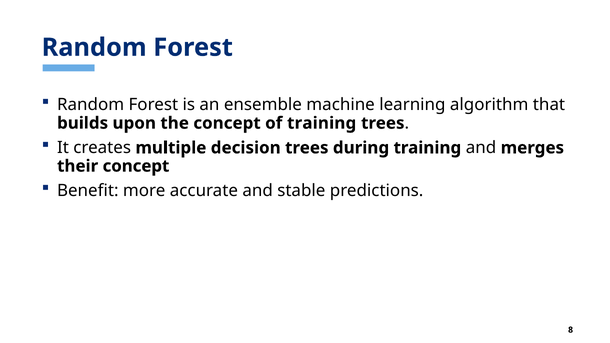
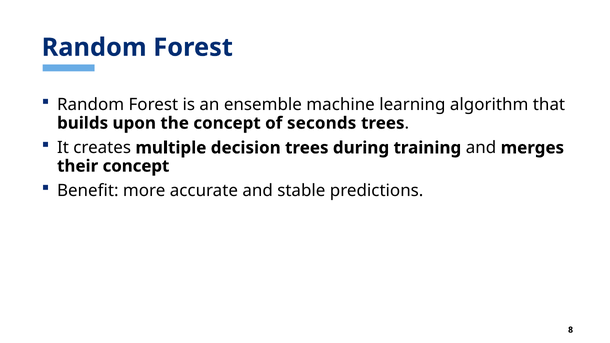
of training: training -> seconds
